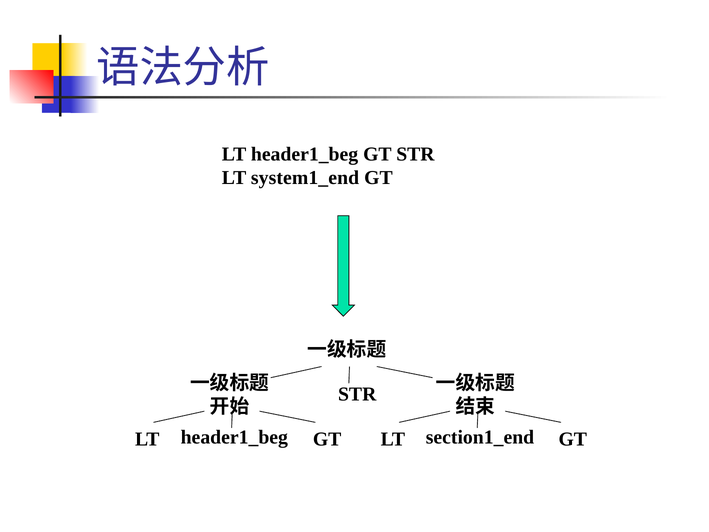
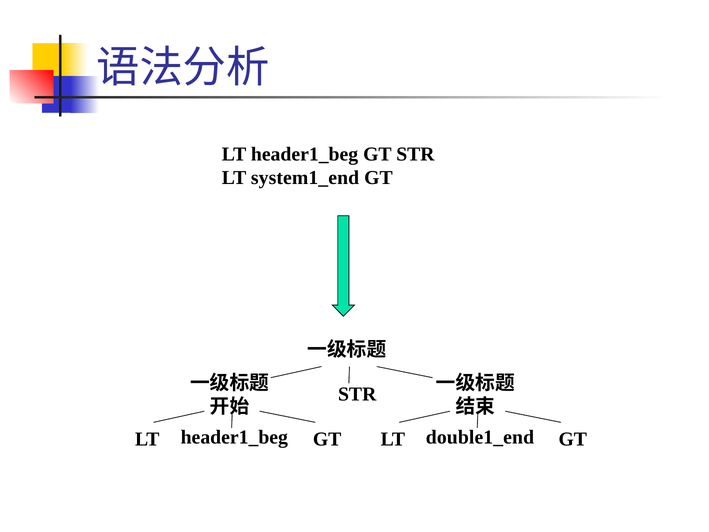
section1_end: section1_end -> double1_end
